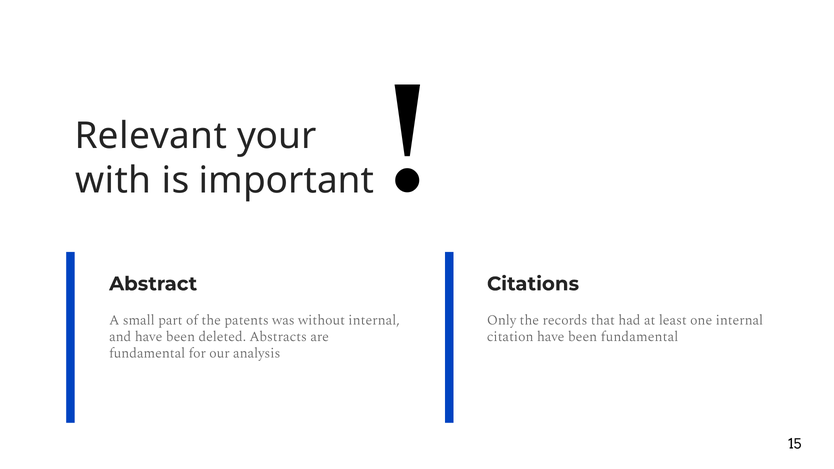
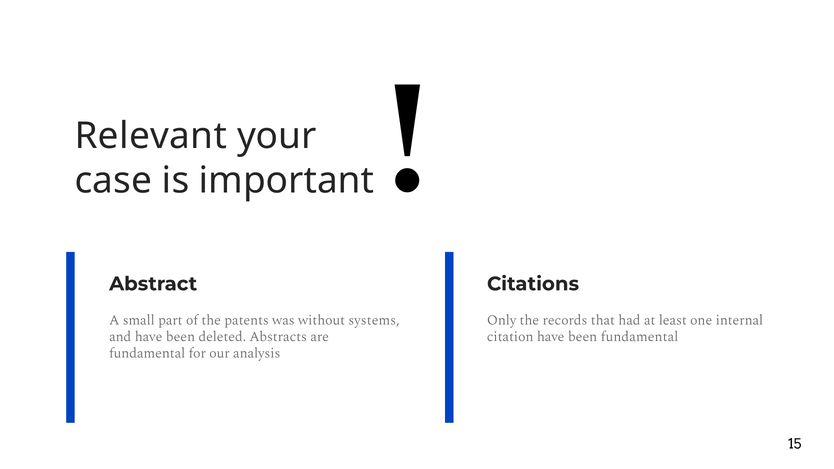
with: with -> case
without internal: internal -> systems
